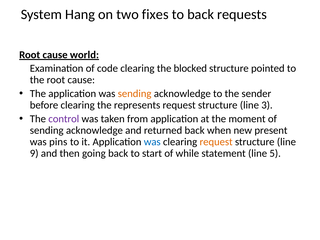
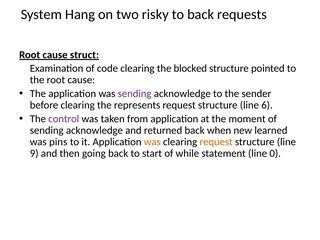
fixes: fixes -> risky
world: world -> struct
sending at (135, 94) colour: orange -> purple
3: 3 -> 6
present: present -> learned
was at (152, 142) colour: blue -> orange
5: 5 -> 0
